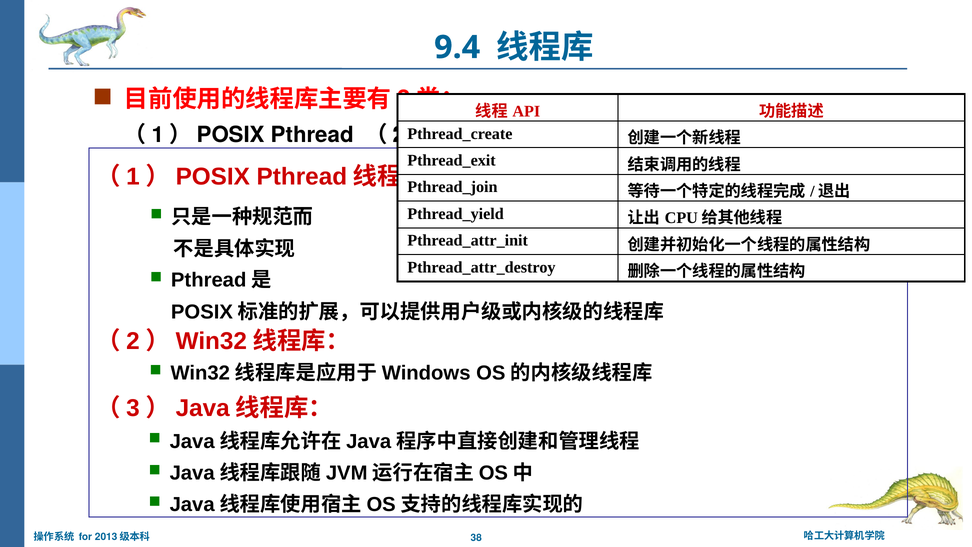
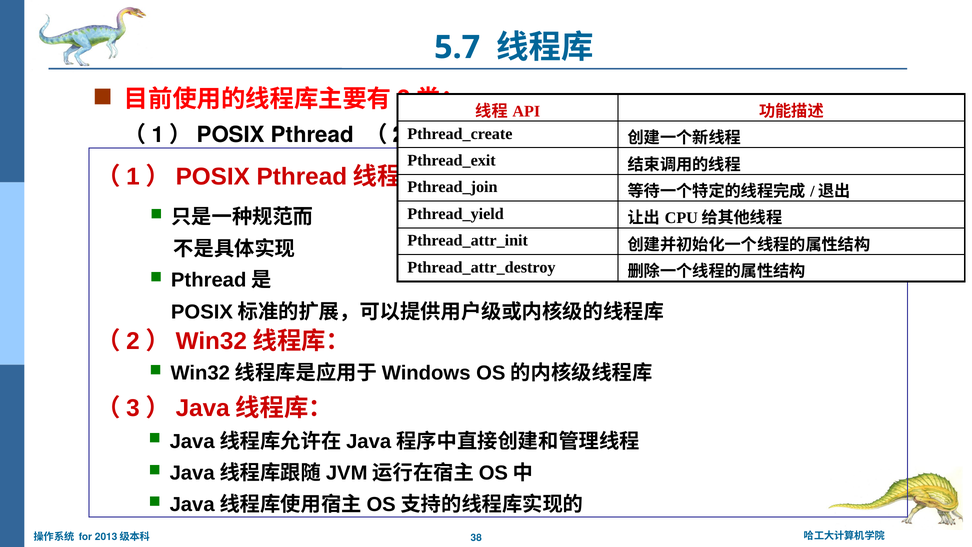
9.4: 9.4 -> 5.7
